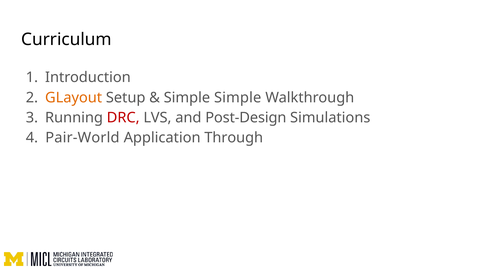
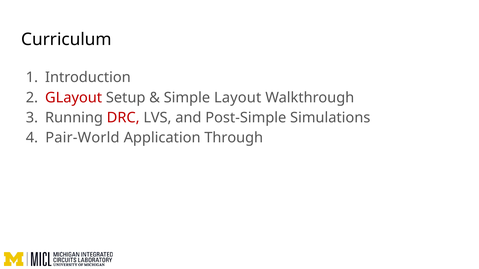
GLayout colour: orange -> red
Simple Simple: Simple -> Layout
Post-Design: Post-Design -> Post-Simple
